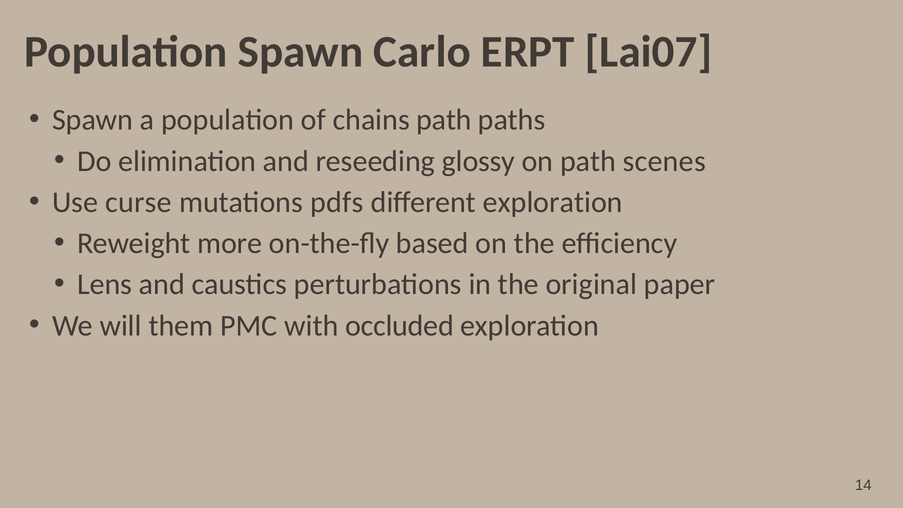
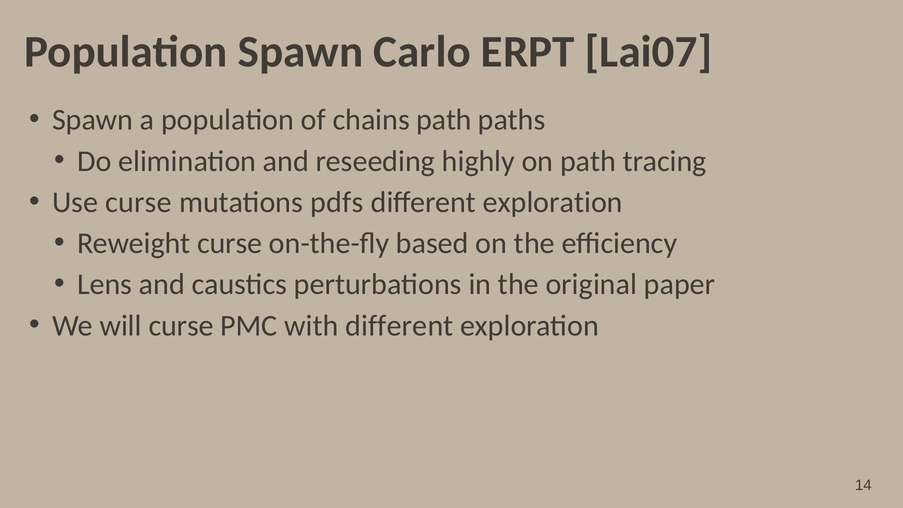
glossy: glossy -> highly
scenes: scenes -> tracing
Reweight more: more -> curse
will them: them -> curse
with occluded: occluded -> different
